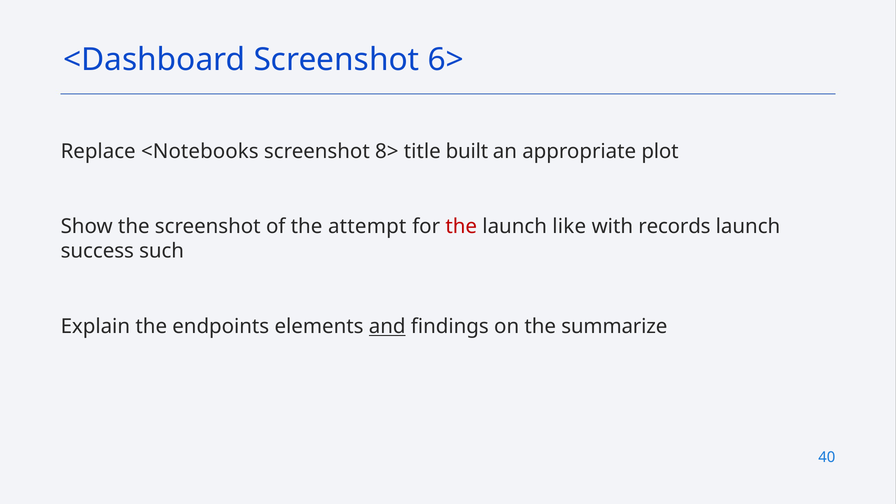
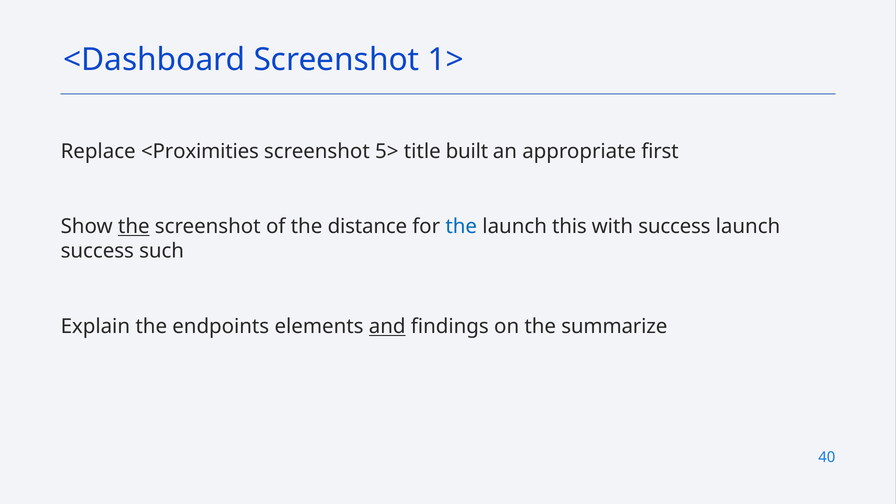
6>: 6> -> 1>
<Notebooks: <Notebooks -> <Proximities
8>: 8> -> 5>
plot: plot -> first
the at (134, 227) underline: none -> present
attempt: attempt -> distance
the at (461, 227) colour: red -> blue
like: like -> this
with records: records -> success
